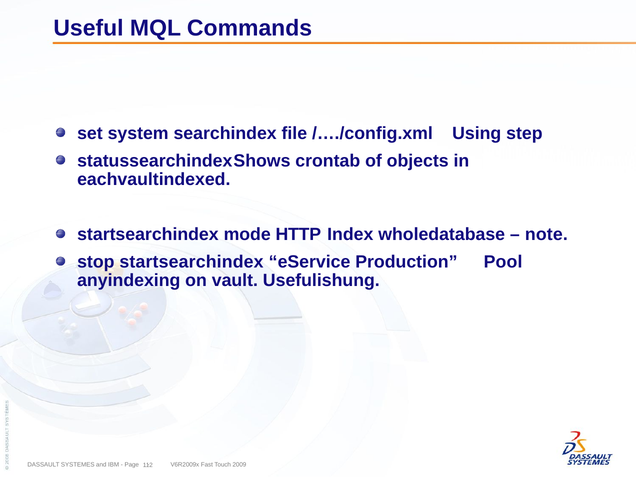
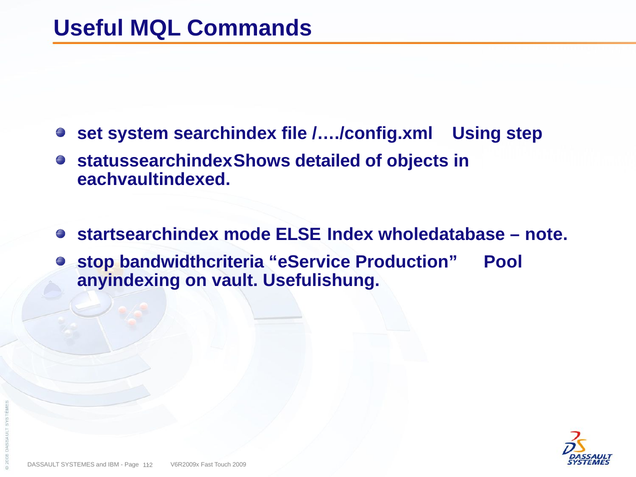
crontab: crontab -> detailed
HTTP: HTTP -> ELSE
stop startsearchindex: startsearchindex -> bandwidthcriteria
